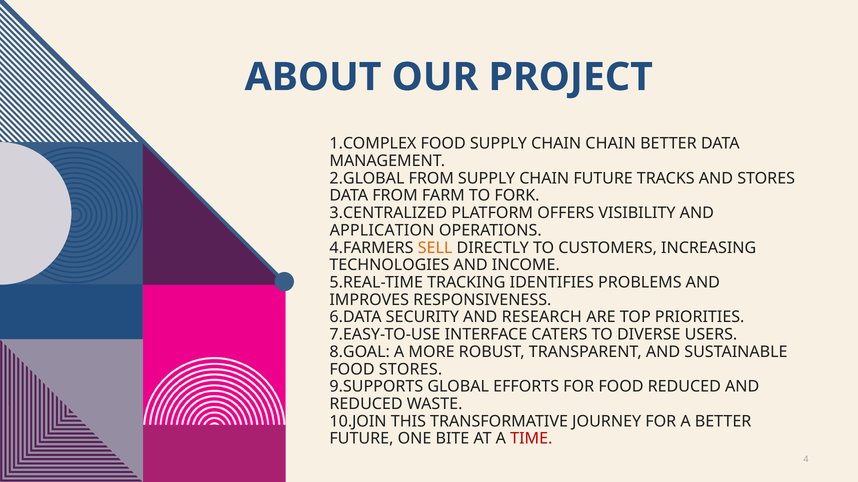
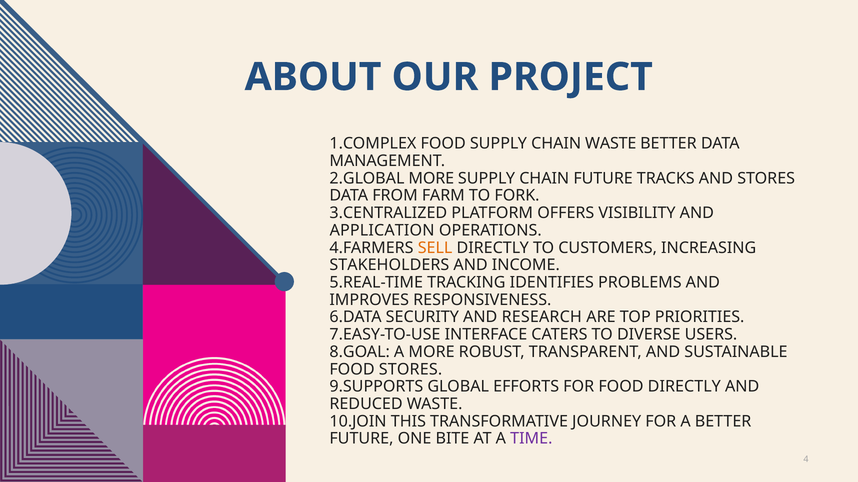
CHAIN CHAIN: CHAIN -> WASTE
FROM at (431, 179): FROM -> MORE
TECHNOLOGIES: TECHNOLOGIES -> STAKEHOLDERS
FOOD REDUCED: REDUCED -> DIRECTLY
TIME colour: red -> purple
